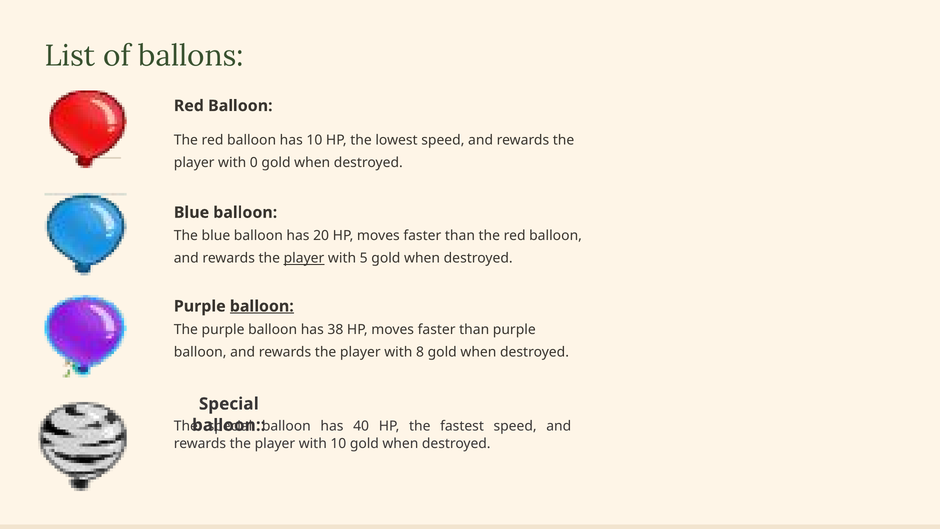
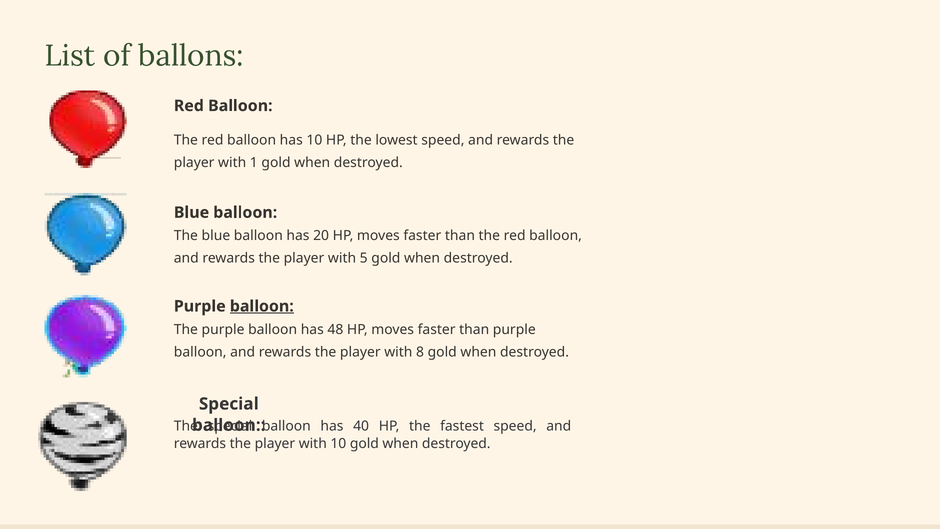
0: 0 -> 1
player at (304, 258) underline: present -> none
38: 38 -> 48
